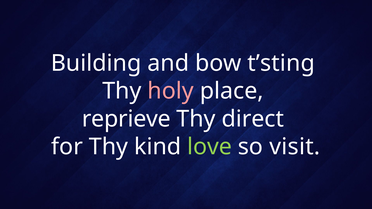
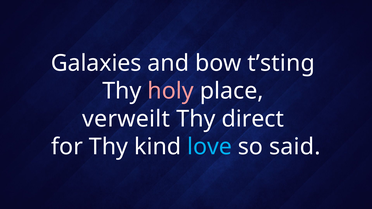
Building: Building -> Galaxies
reprieve: reprieve -> verweilt
love colour: light green -> light blue
visit: visit -> said
